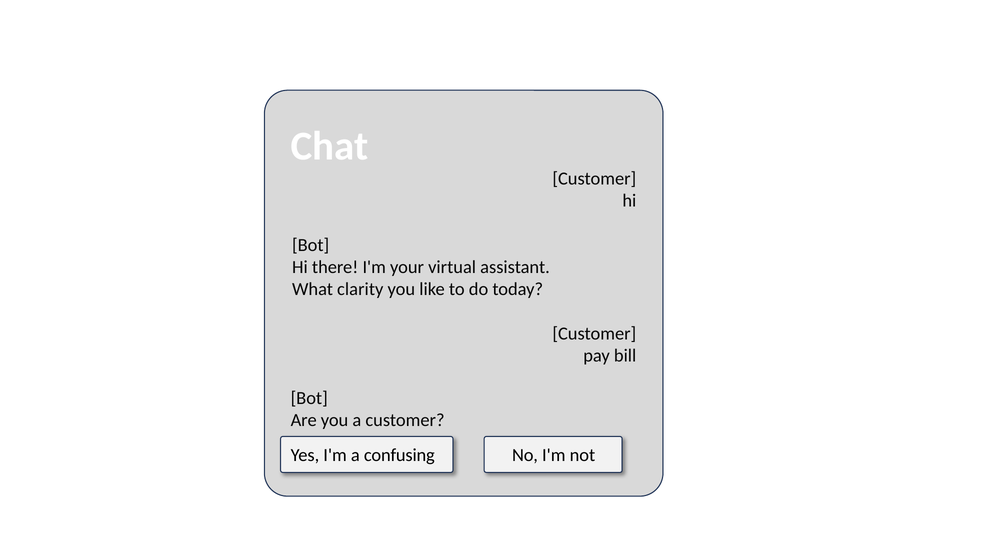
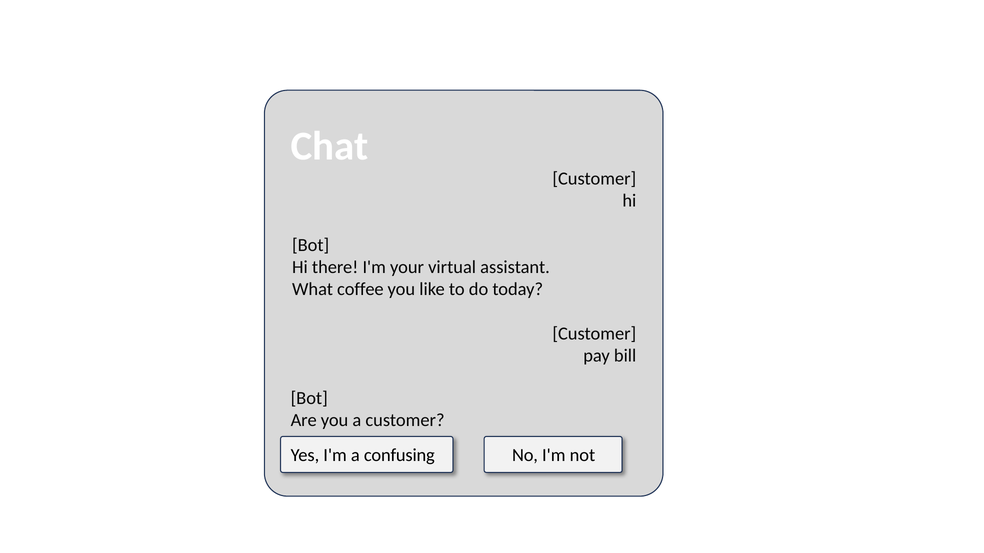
clarity: clarity -> coffee
